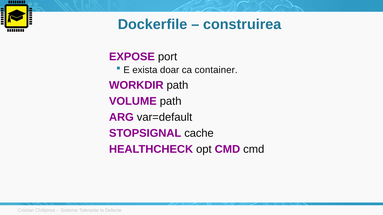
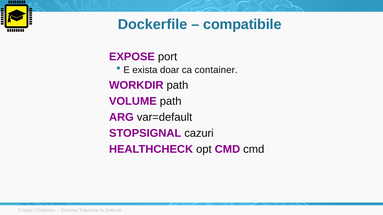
construirea: construirea -> compatibile
cache: cache -> cazuri
